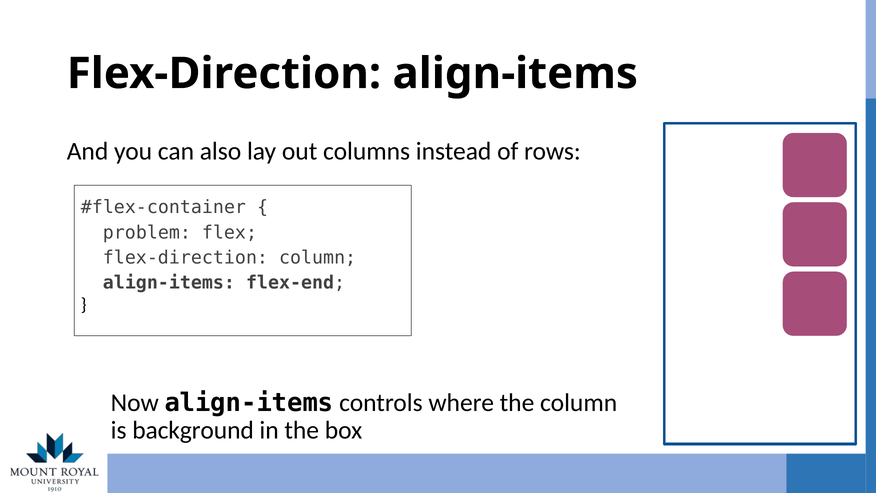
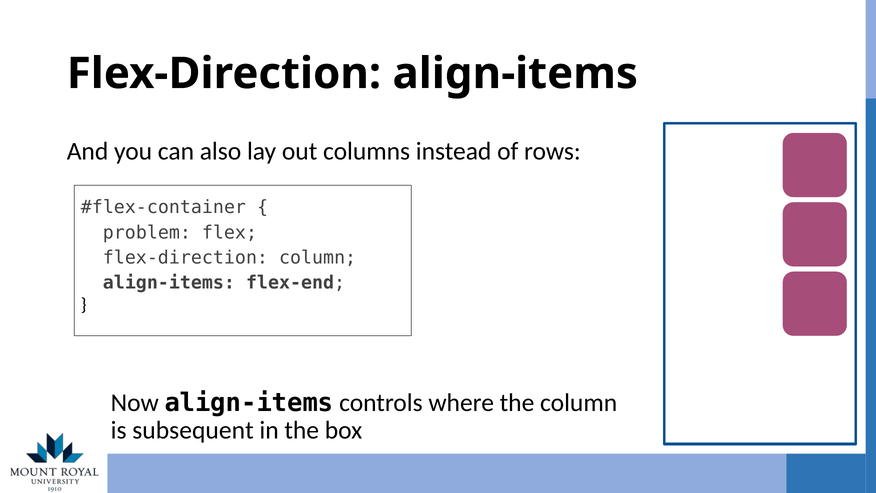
background: background -> subsequent
